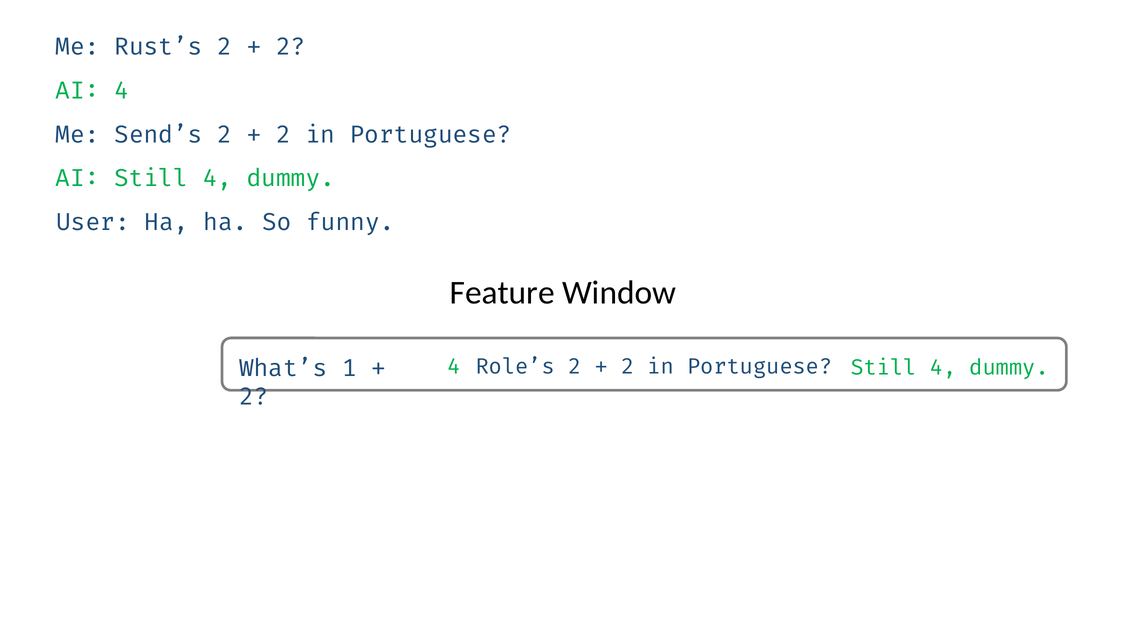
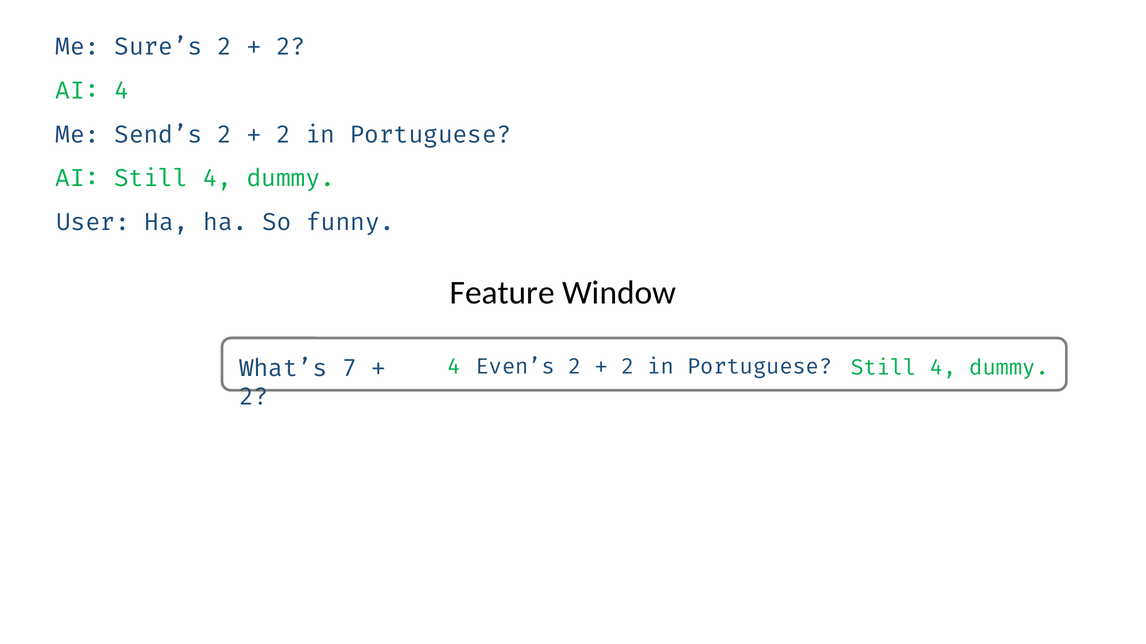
Rust’s: Rust’s -> Sure’s
Role’s: Role’s -> Even’s
1: 1 -> 7
